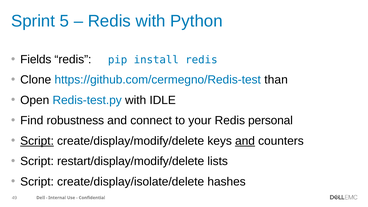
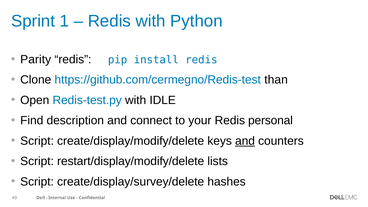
5: 5 -> 1
Fields: Fields -> Parity
robustness: robustness -> description
Script at (37, 141) underline: present -> none
create/display/isolate/delete: create/display/isolate/delete -> create/display/survey/delete
